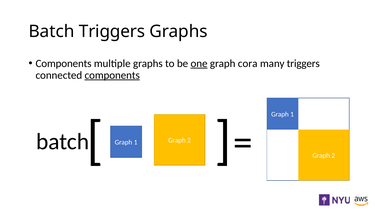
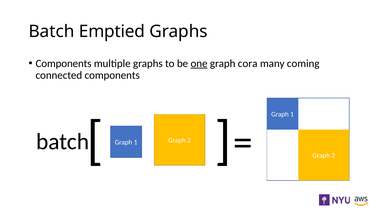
Batch Triggers: Triggers -> Emptied
many triggers: triggers -> coming
components at (112, 75) underline: present -> none
